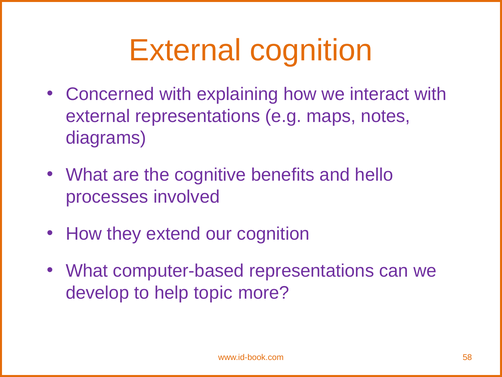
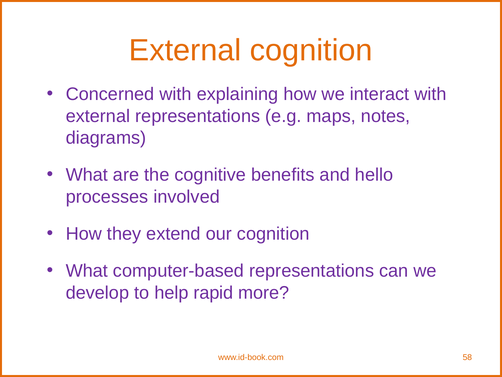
topic: topic -> rapid
